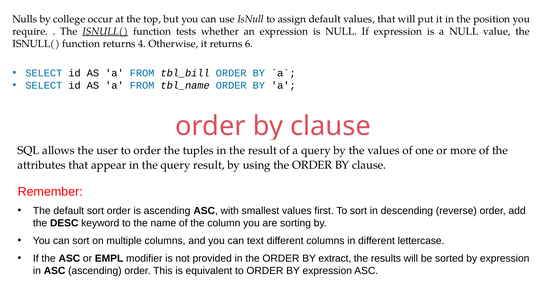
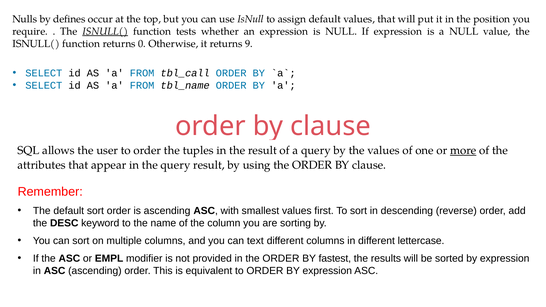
college: college -> defines
4: 4 -> 0
6: 6 -> 9
tbl_bill: tbl_bill -> tbl_call
more underline: none -> present
extract: extract -> fastest
